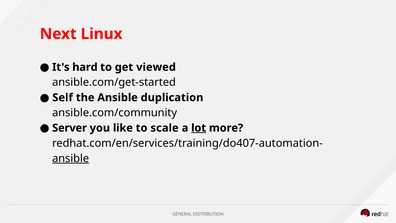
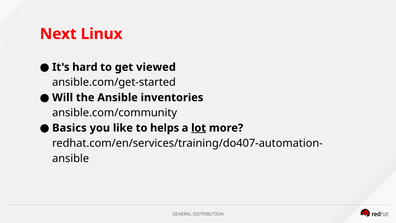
Self: Self -> Will
duplication: duplication -> inventories
Server: Server -> Basics
scale: scale -> helps
ansible at (71, 158) underline: present -> none
